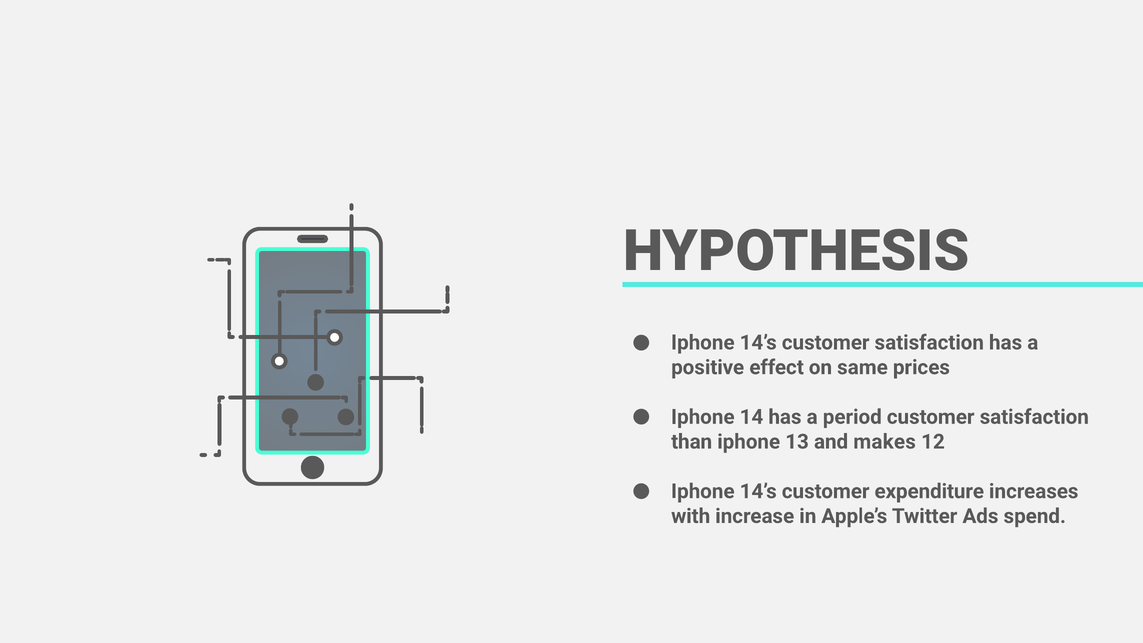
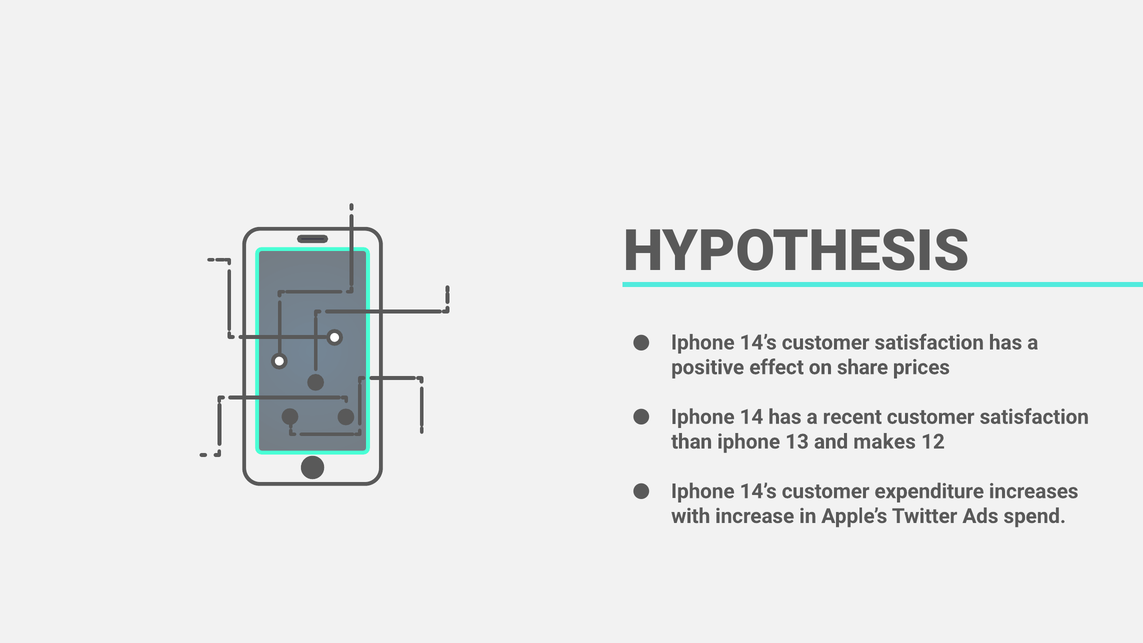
same: same -> share
period: period -> recent
